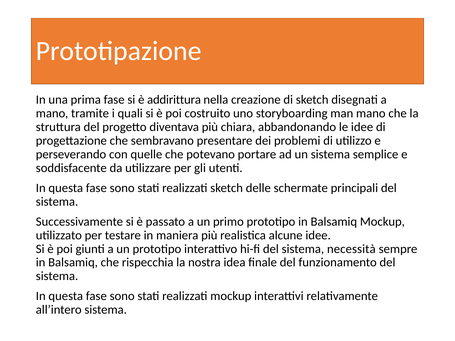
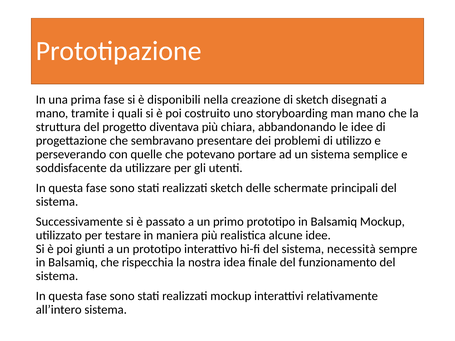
addirittura: addirittura -> disponibili
